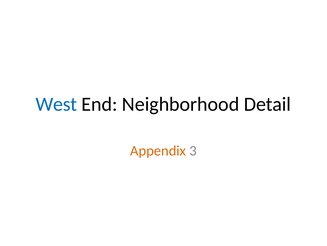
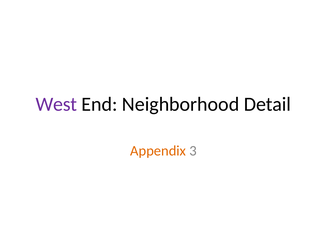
West colour: blue -> purple
